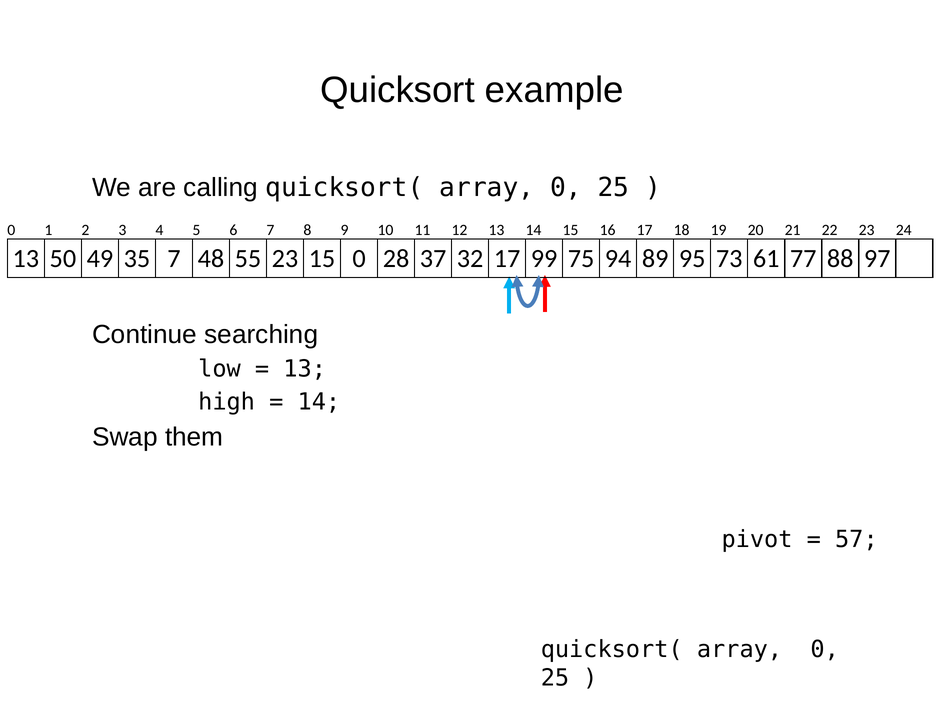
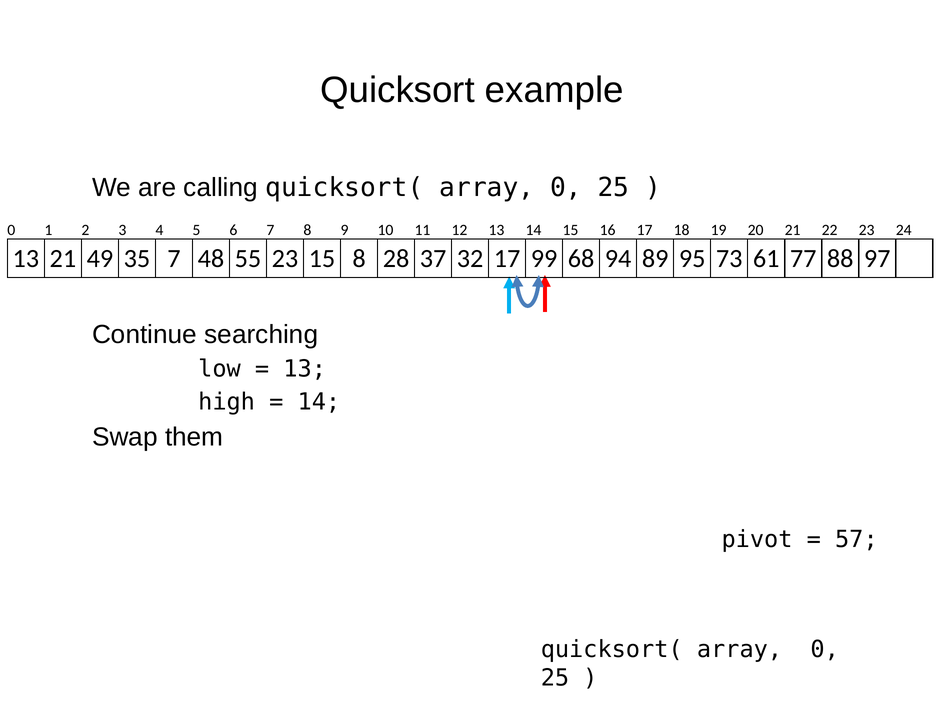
13 50: 50 -> 21
15 0: 0 -> 8
75: 75 -> 68
